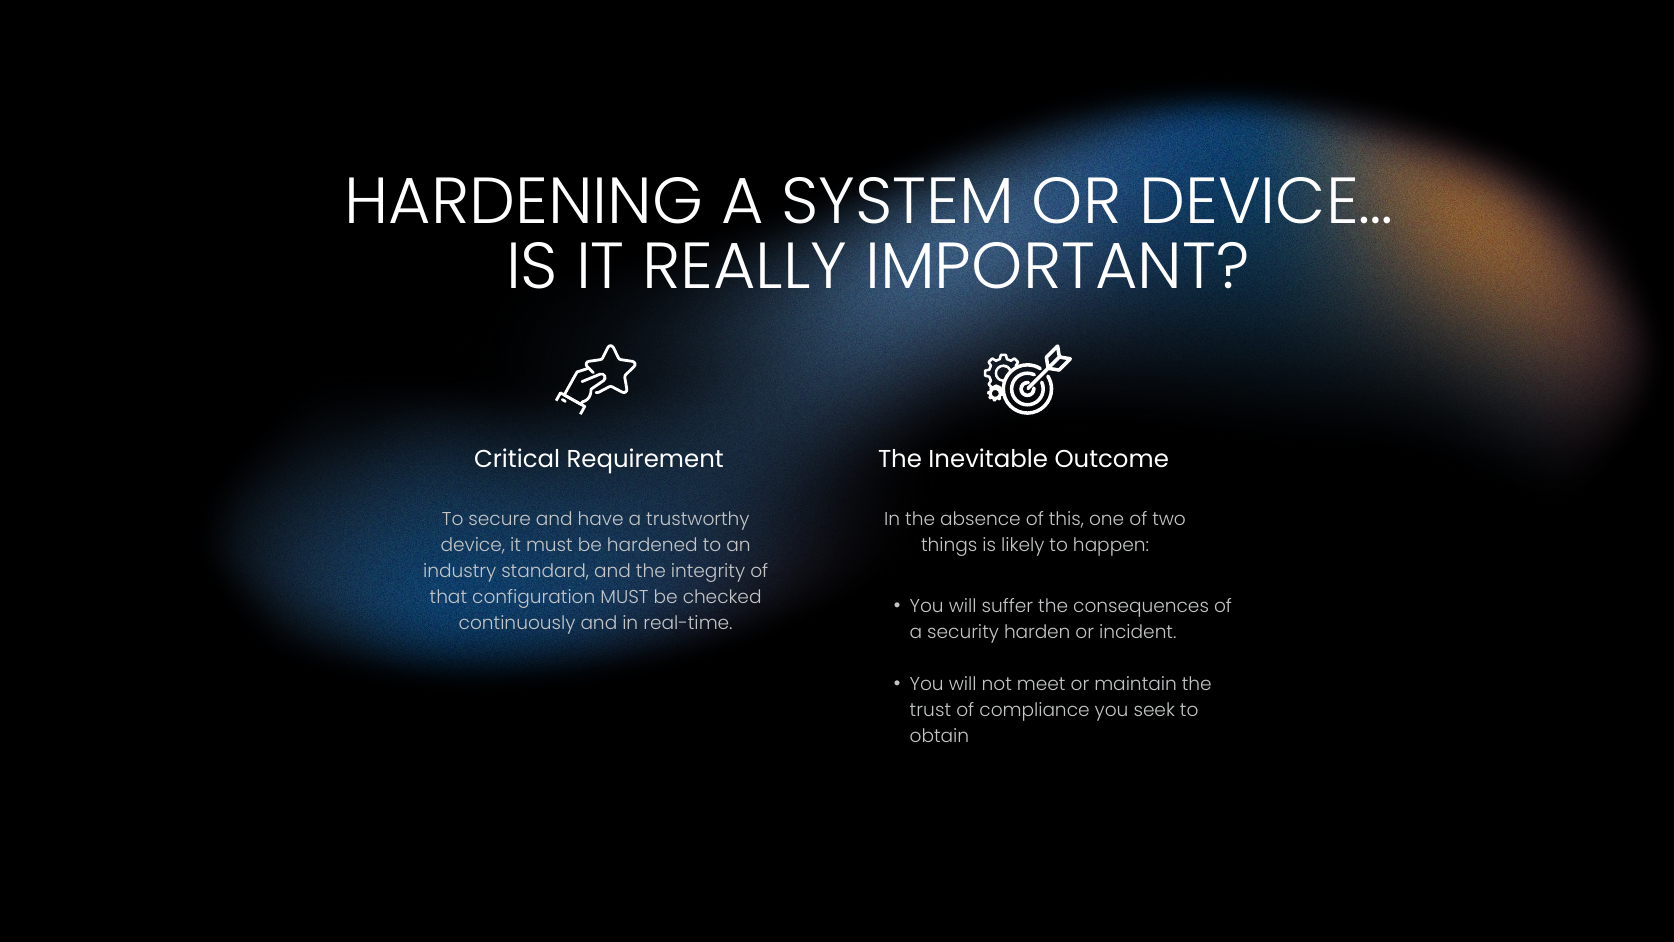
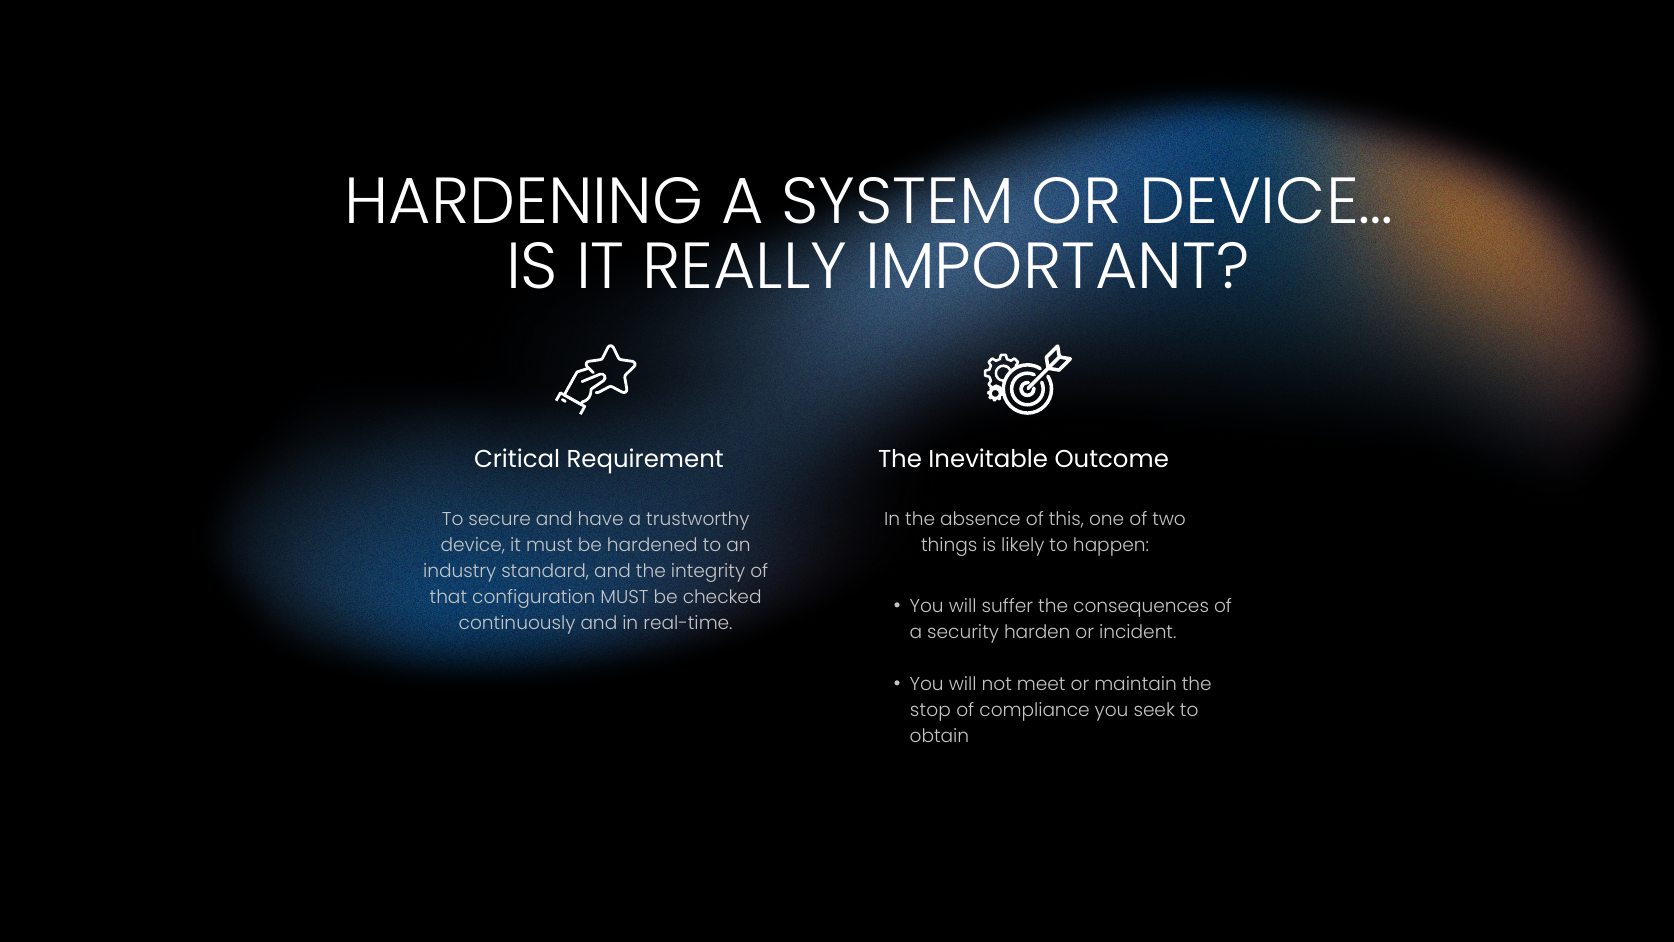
trust: trust -> stop
